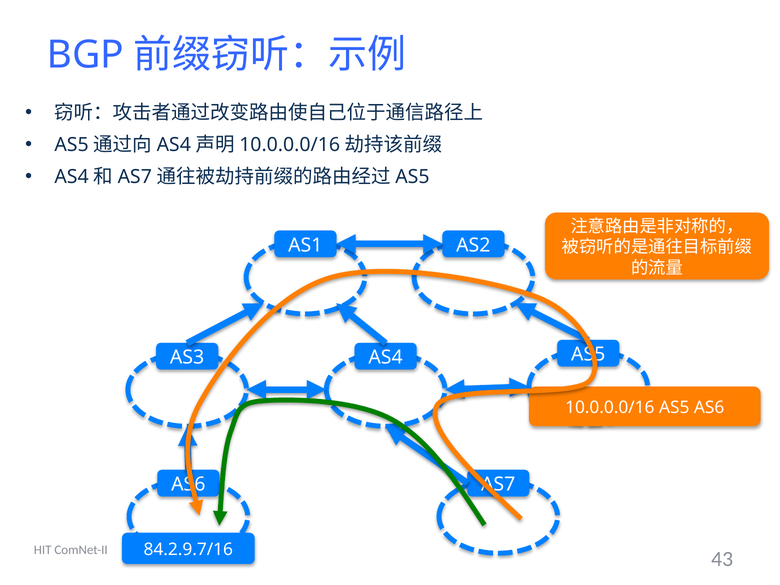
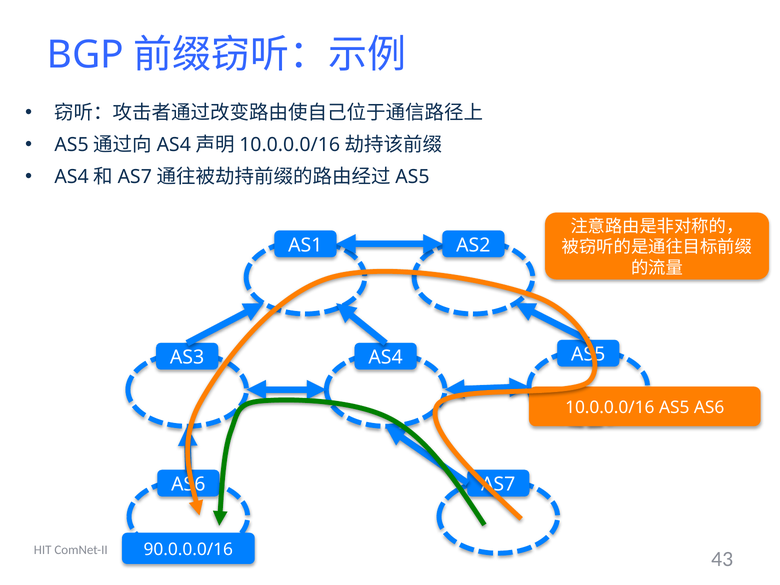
84.2.9.7/16: 84.2.9.7/16 -> 90.0.0.0/16
